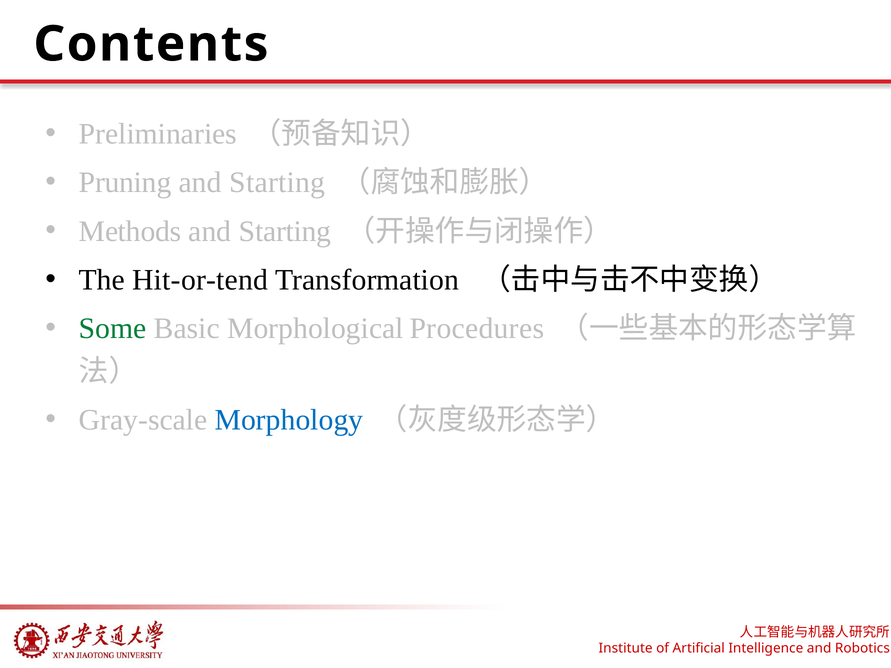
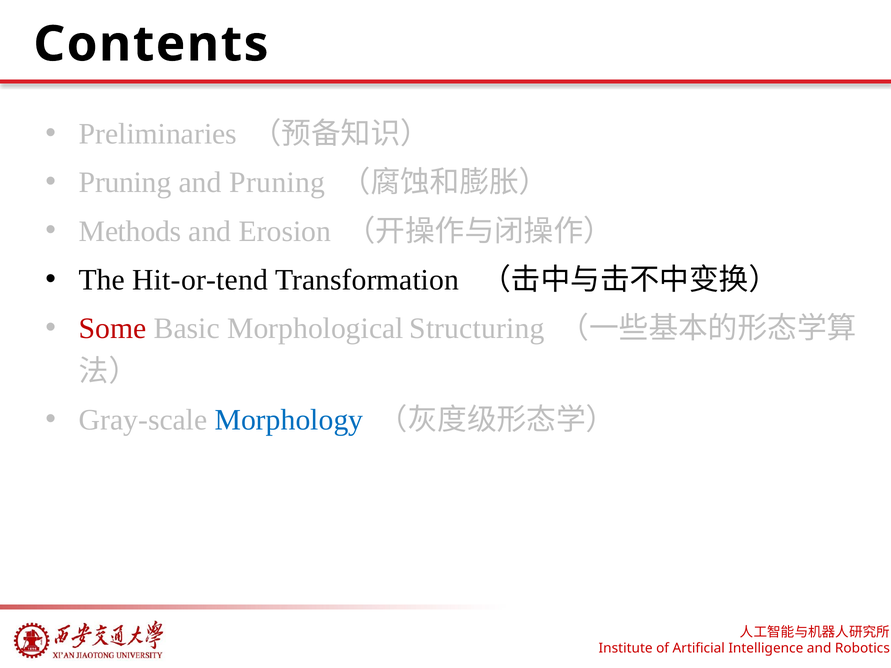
Starting at (277, 183): Starting -> Pruning
Starting at (285, 231): Starting -> Erosion
Some colour: green -> red
Procedures: Procedures -> Structuring
